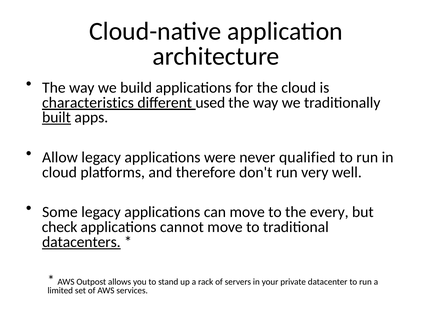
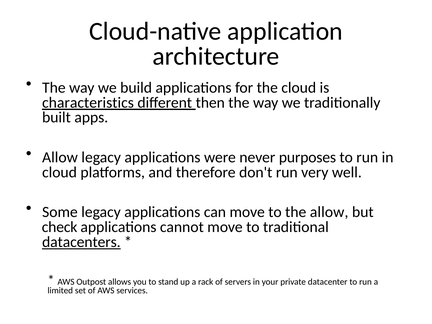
used: used -> then
built underline: present -> none
qualified: qualified -> purposes
the every: every -> allow
